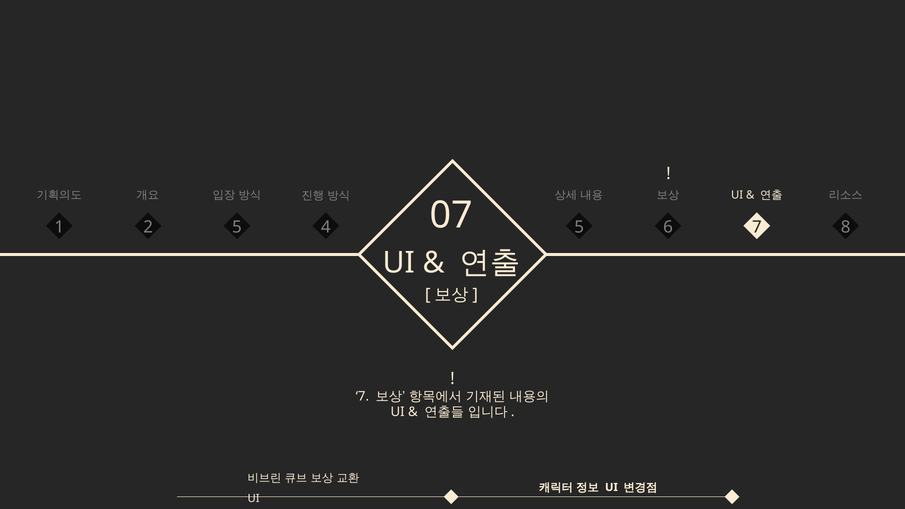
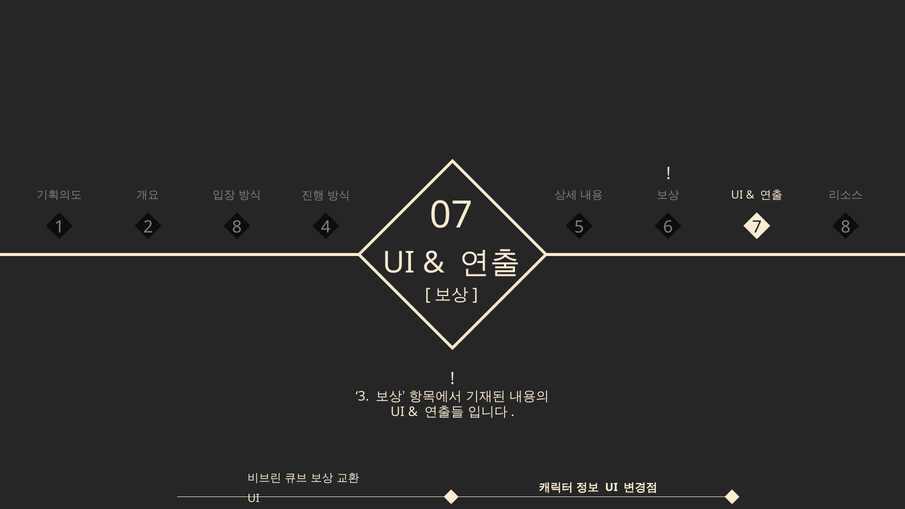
2 5: 5 -> 8
7 at (362, 396): 7 -> 3
